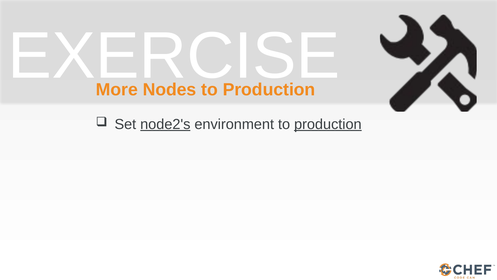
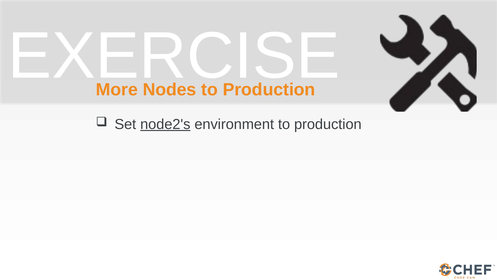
production at (328, 124) underline: present -> none
